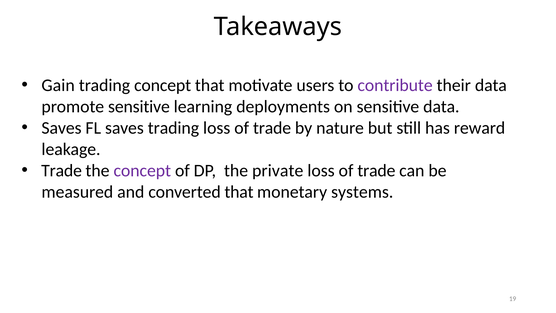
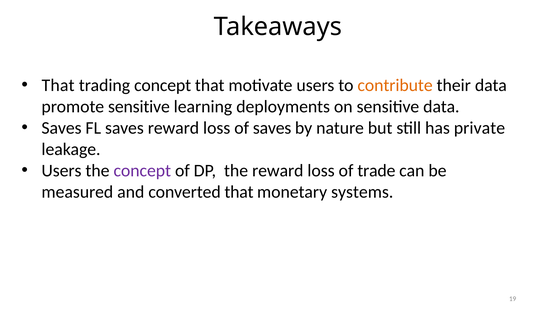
Gain at (58, 85): Gain -> That
contribute colour: purple -> orange
saves trading: trading -> reward
trade at (272, 128): trade -> saves
reward: reward -> private
Trade at (62, 170): Trade -> Users
the private: private -> reward
